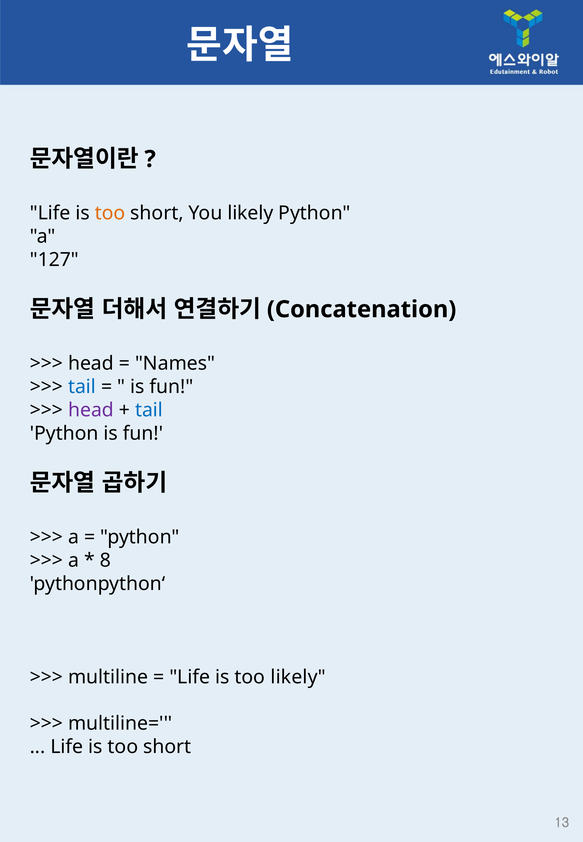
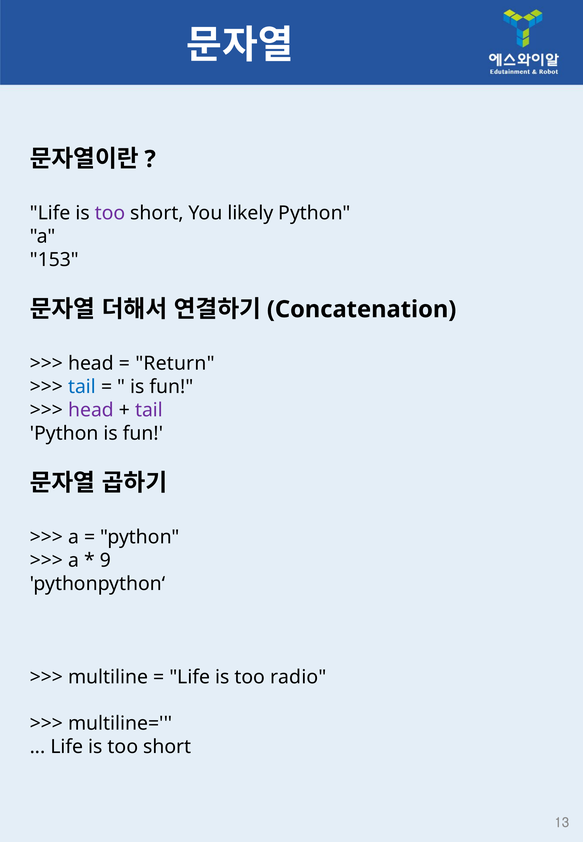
too at (110, 213) colour: orange -> purple
127: 127 -> 153
Names: Names -> Return
tail at (149, 410) colour: blue -> purple
8: 8 -> 9
too likely: likely -> radio
